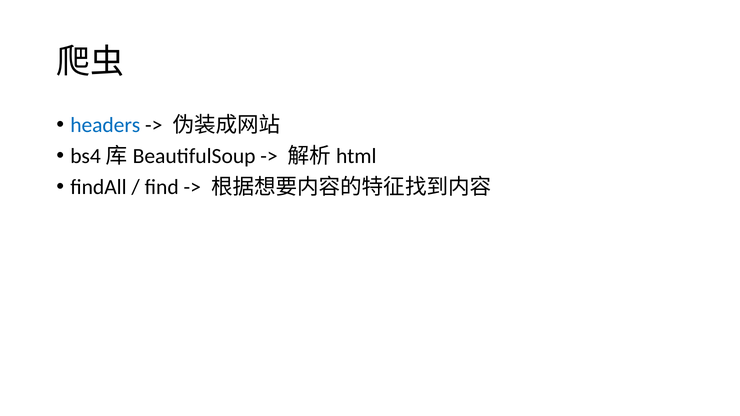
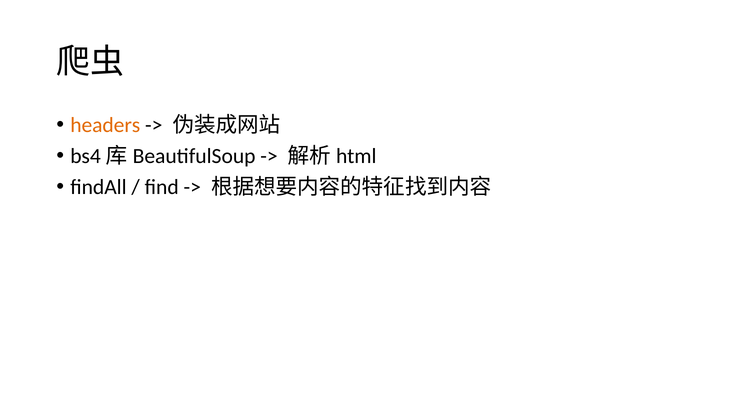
headers colour: blue -> orange
